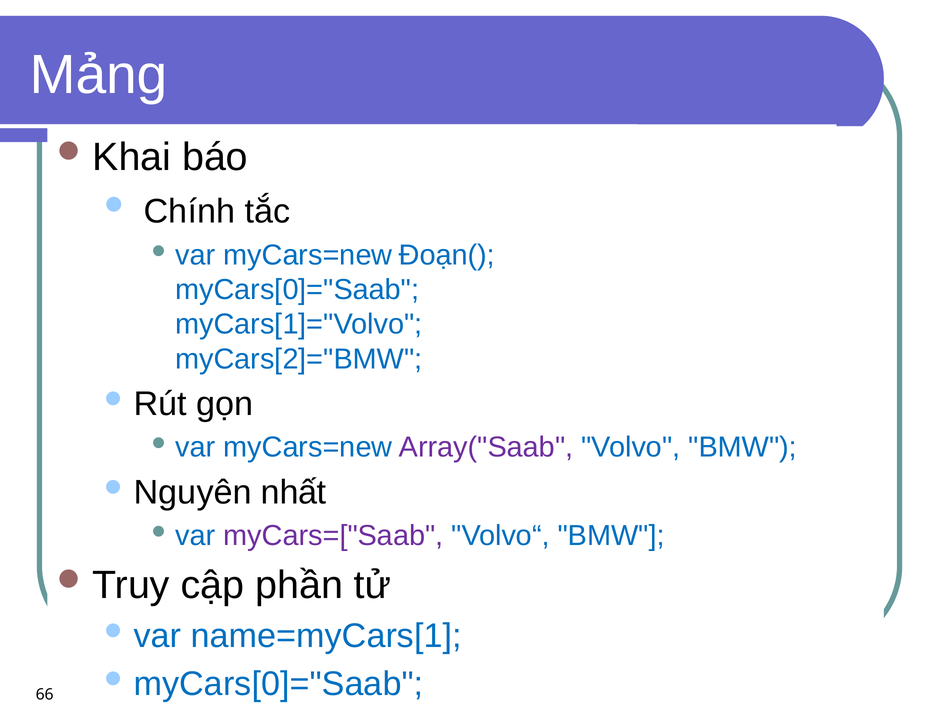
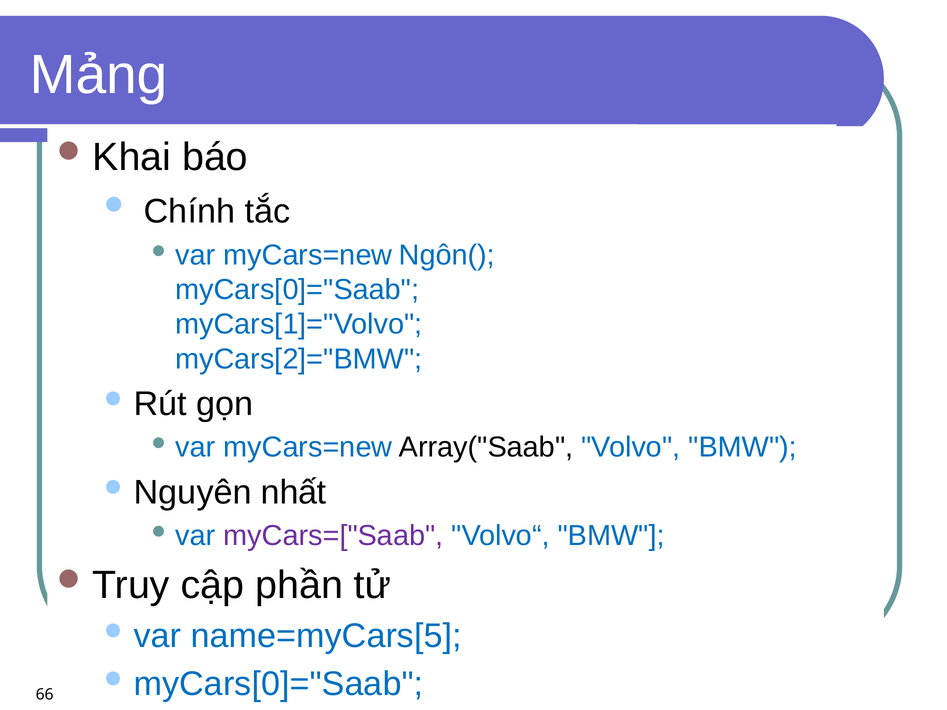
Đoạn(: Đoạn( -> Ngôn(
Array("Saab colour: purple -> black
name=myCars[1: name=myCars[1 -> name=myCars[5
